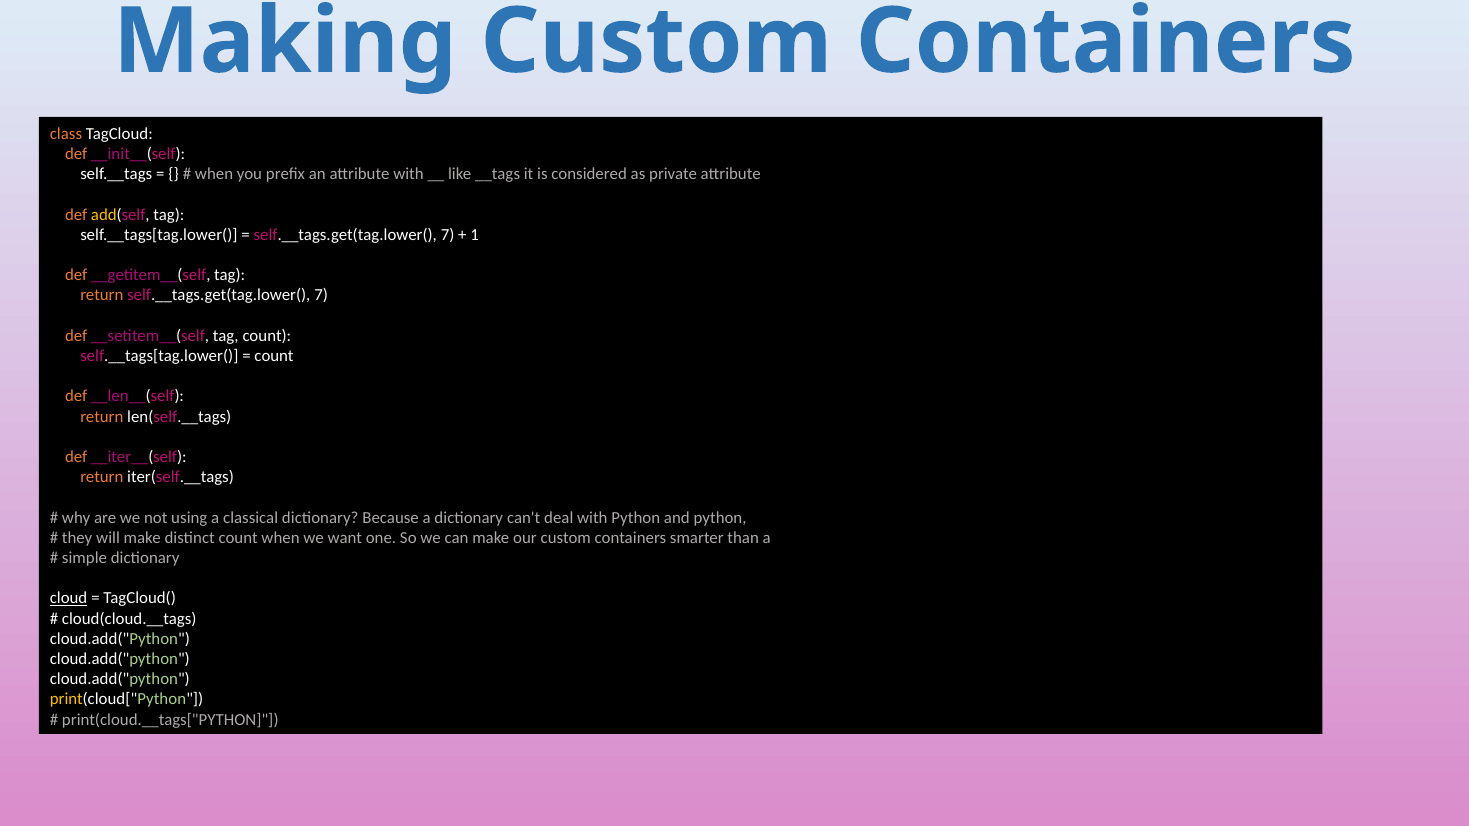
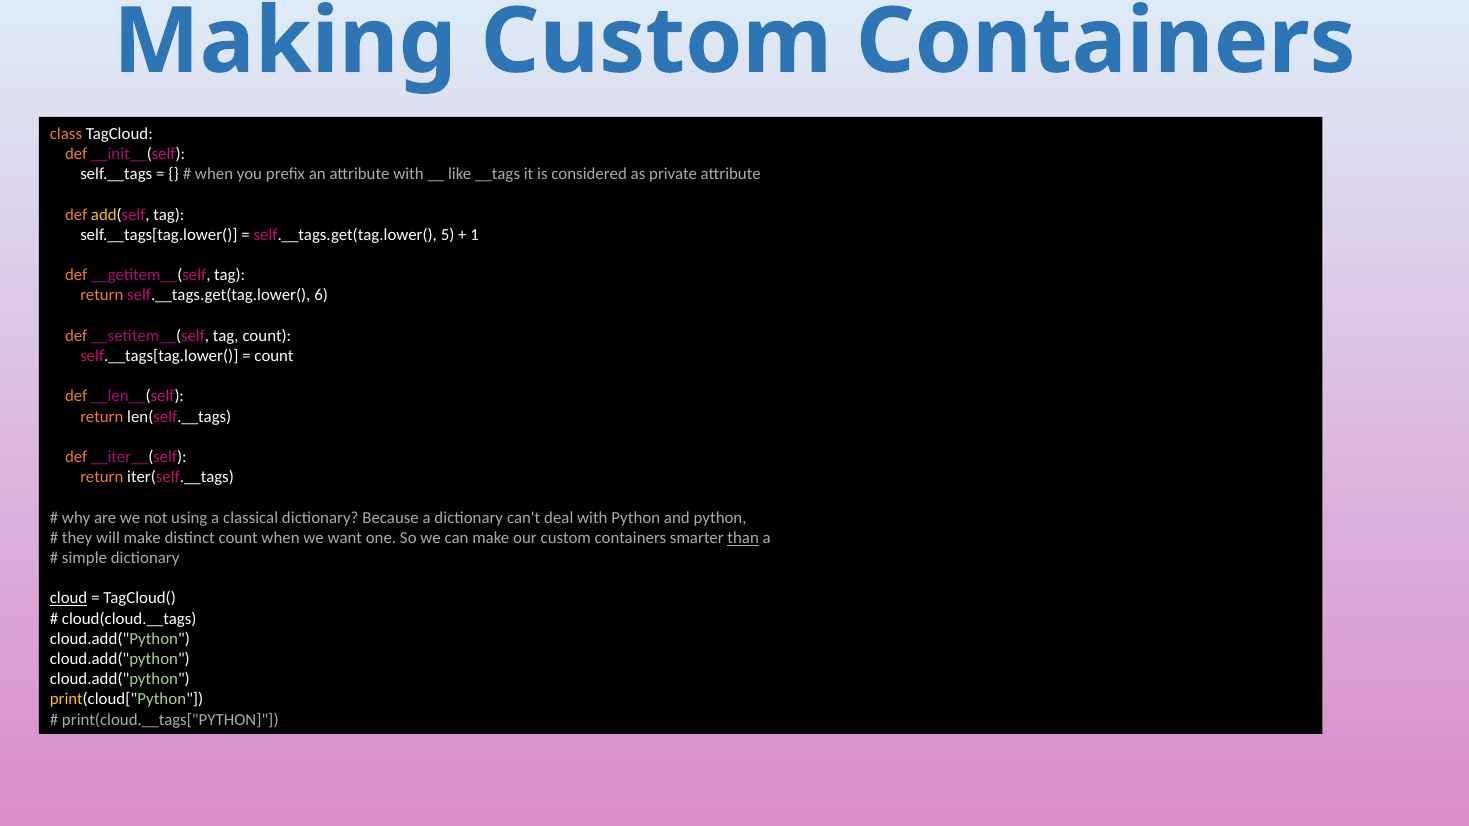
7 at (448, 235): 7 -> 5
return self.__tags.get(tag.lower( 7: 7 -> 6
than underline: none -> present
